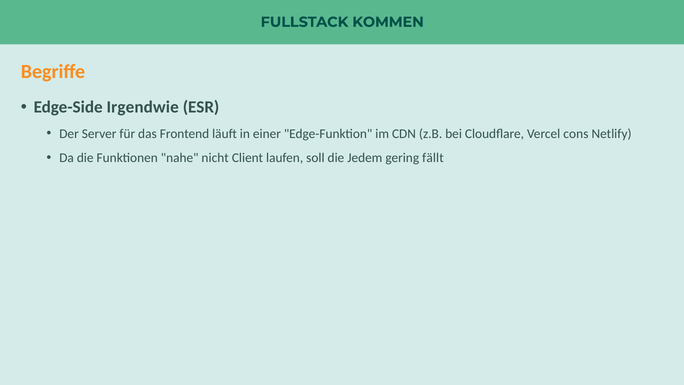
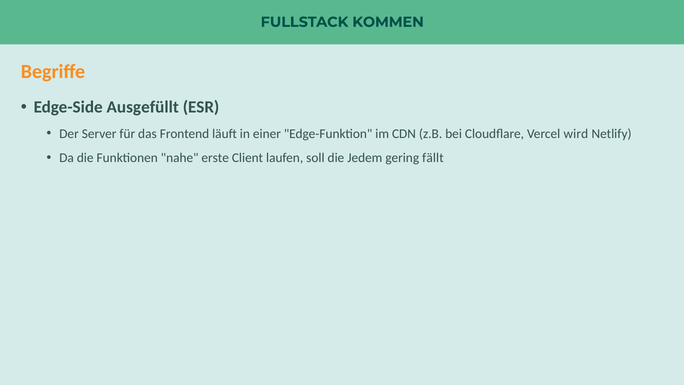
Irgendwie: Irgendwie -> Ausgefüllt
cons: cons -> wird
nicht: nicht -> erste
